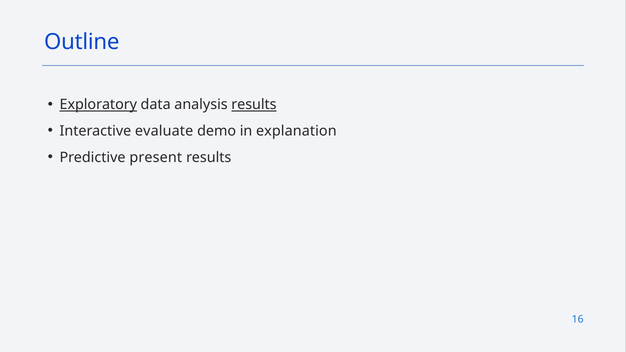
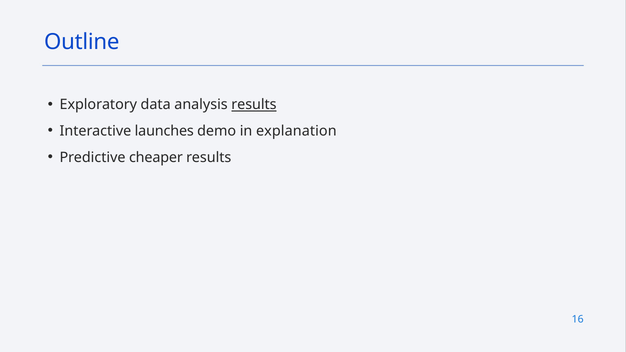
Exploratory underline: present -> none
evaluate: evaluate -> launches
present: present -> cheaper
